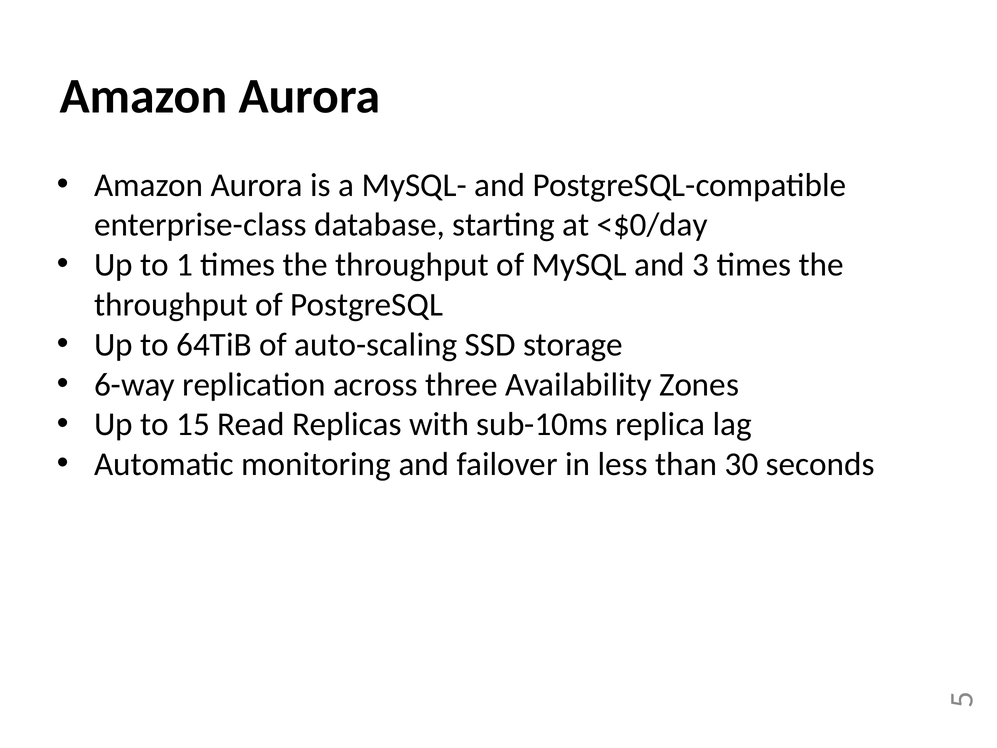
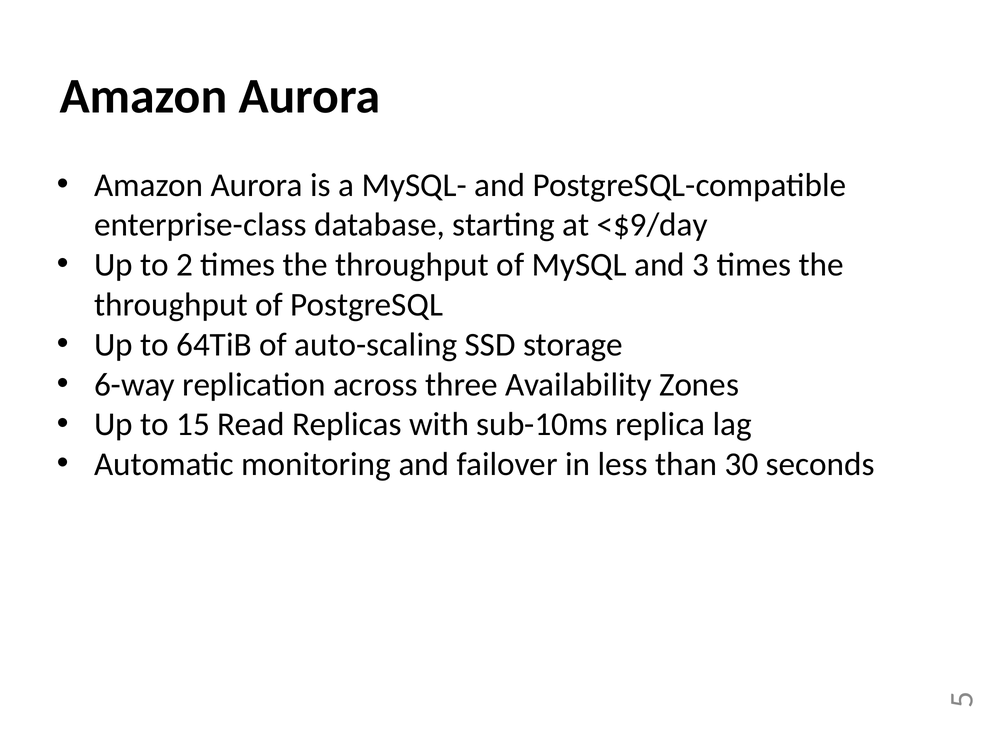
<$0/day: <$0/day -> <$9/day
1: 1 -> 2
